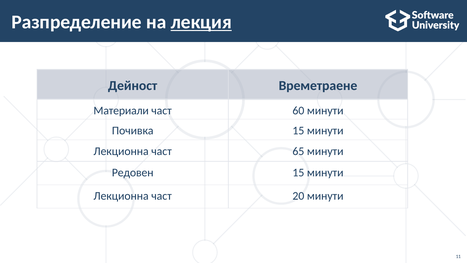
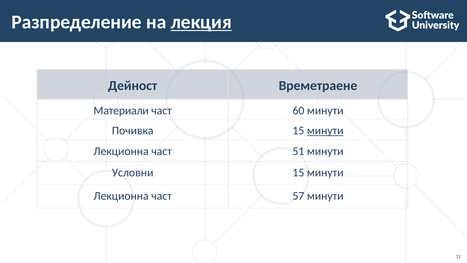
минути at (325, 130) underline: none -> present
65: 65 -> 51
Редовен: Редовен -> Условни
20: 20 -> 57
